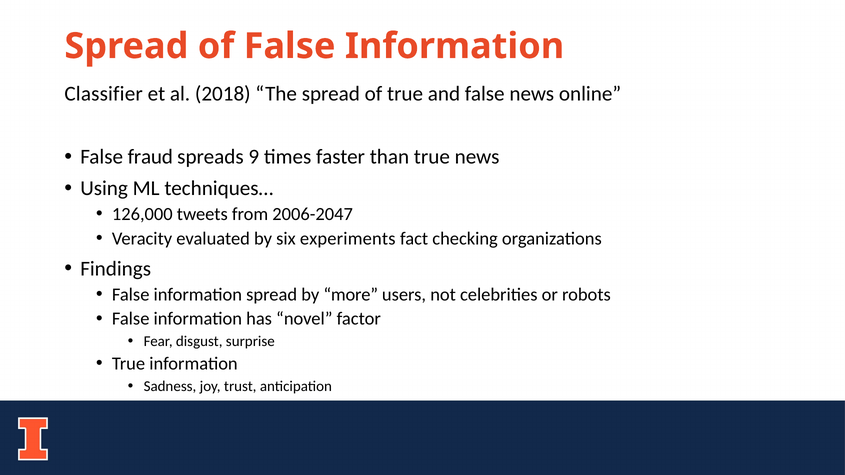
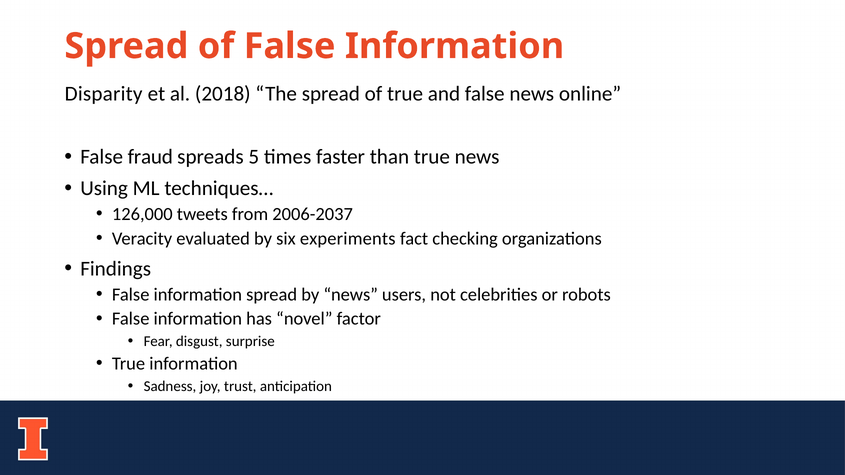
Classifier: Classifier -> Disparity
9: 9 -> 5
2006-2047: 2006-2047 -> 2006-2037
by more: more -> news
